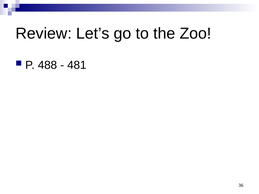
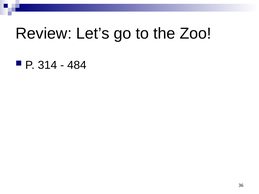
488: 488 -> 314
481: 481 -> 484
